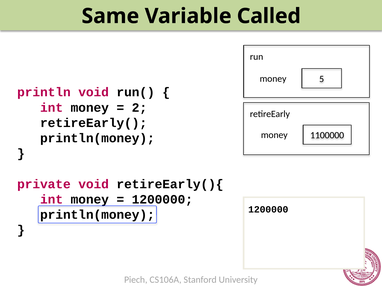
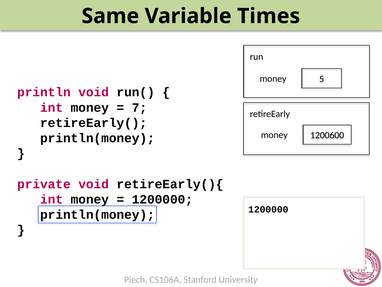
Called: Called -> Times
2: 2 -> 7
1100000: 1100000 -> 1200600
